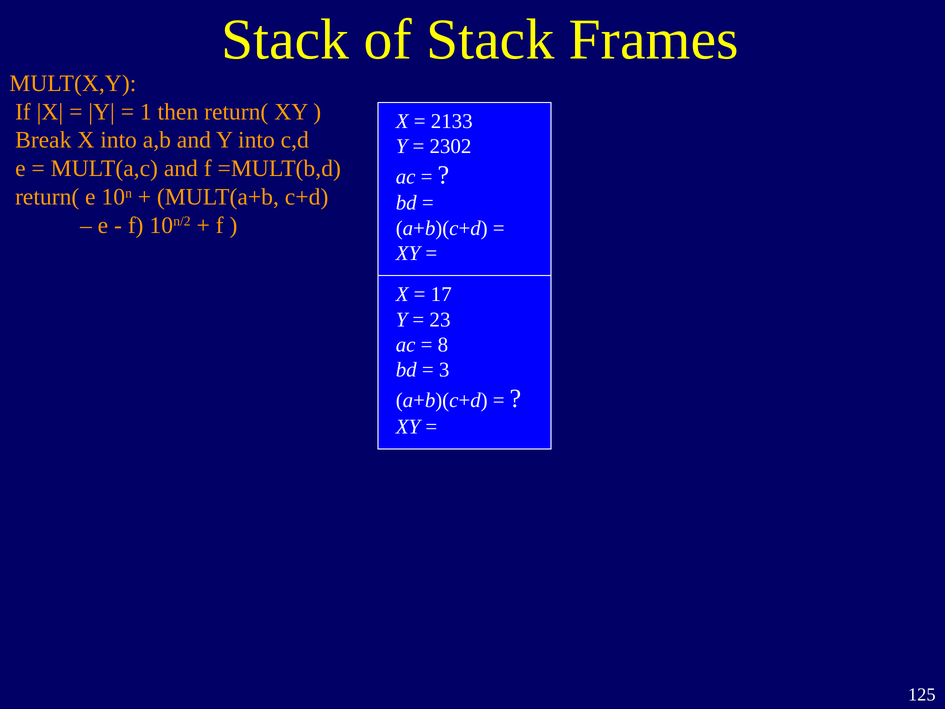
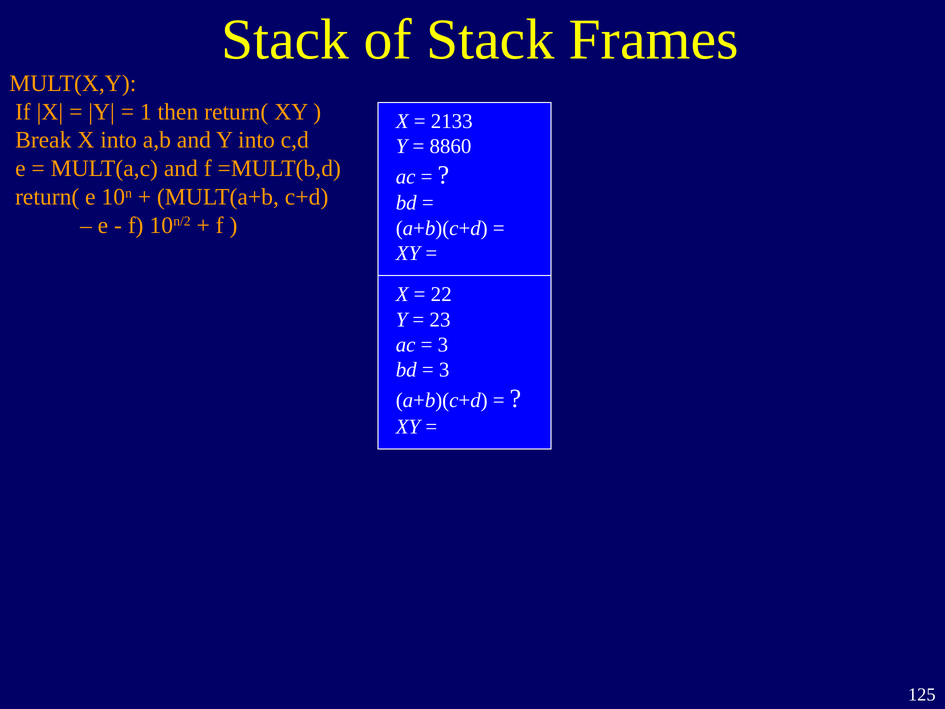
2302: 2302 -> 8860
17: 17 -> 22
8 at (443, 345): 8 -> 3
